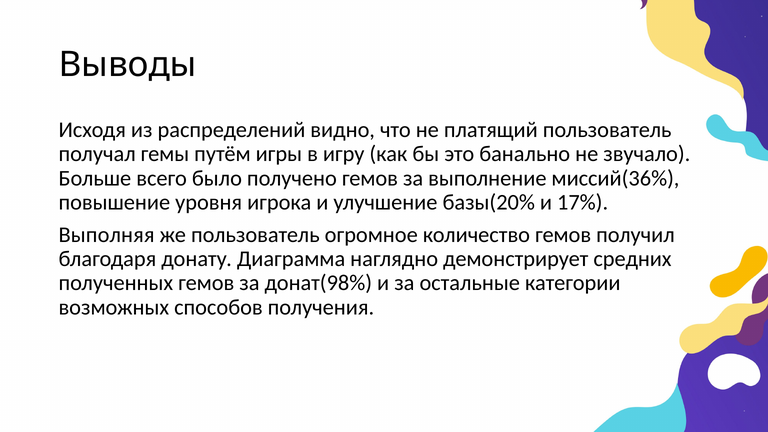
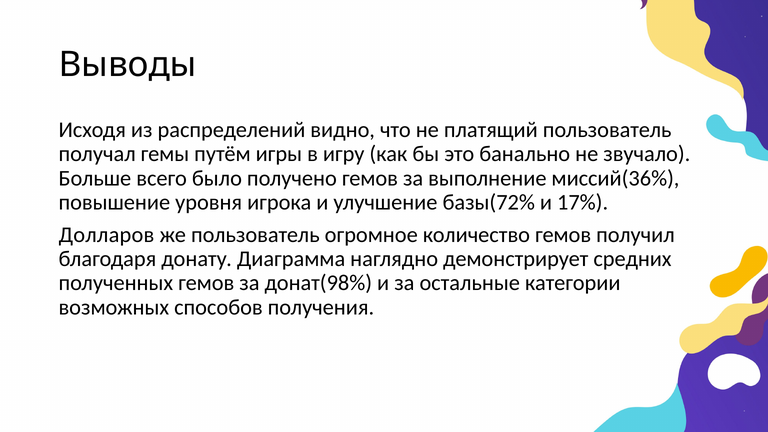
базы(20%: базы(20% -> базы(72%
Выполняя: Выполняя -> Долларов
